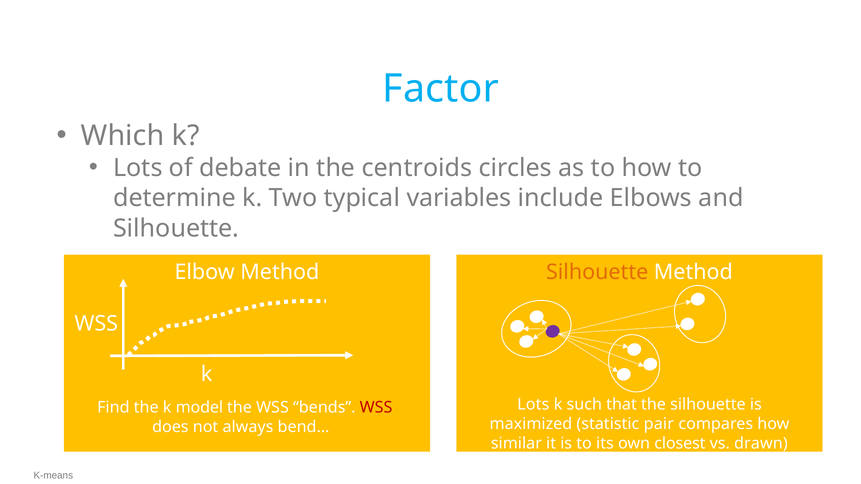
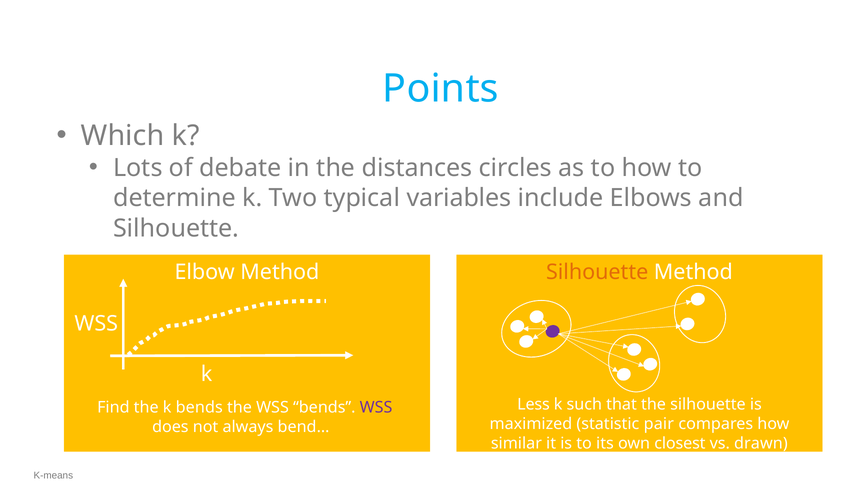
Factor: Factor -> Points
centroids: centroids -> distances
Lots at (533, 405): Lots -> Less
k model: model -> bends
WSS at (376, 408) colour: red -> purple
